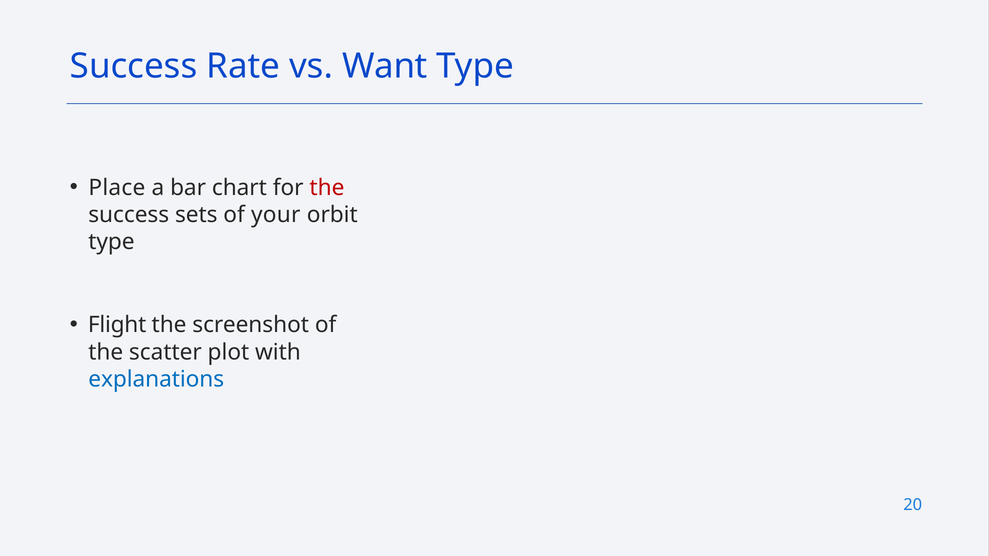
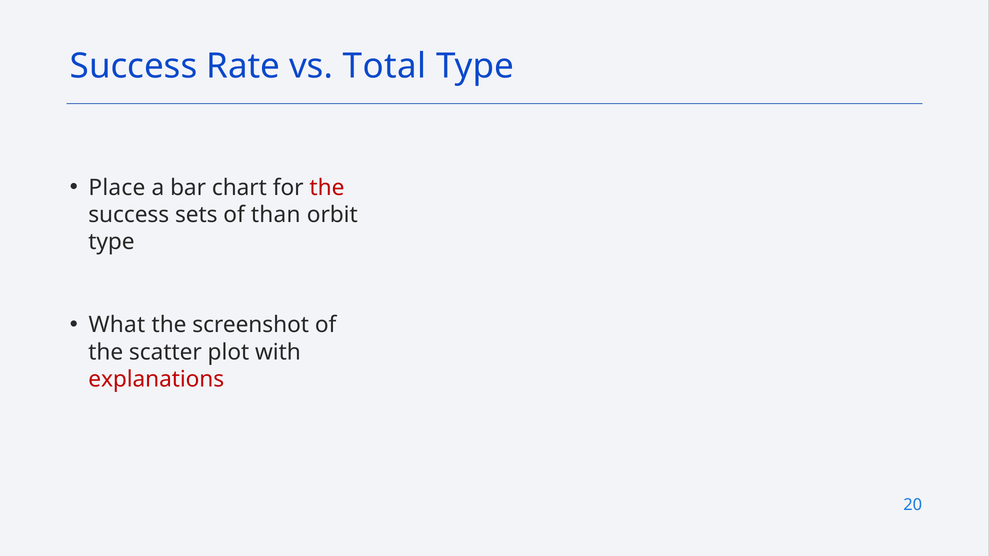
Want: Want -> Total
your: your -> than
Flight: Flight -> What
explanations colour: blue -> red
